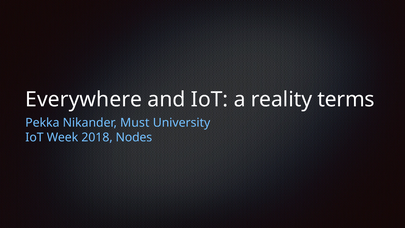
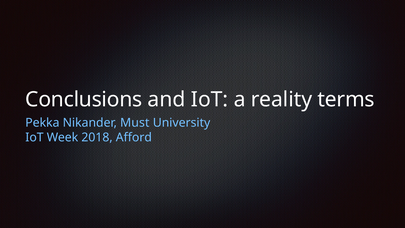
Everywhere: Everywhere -> Conclusions
Nodes: Nodes -> Afford
